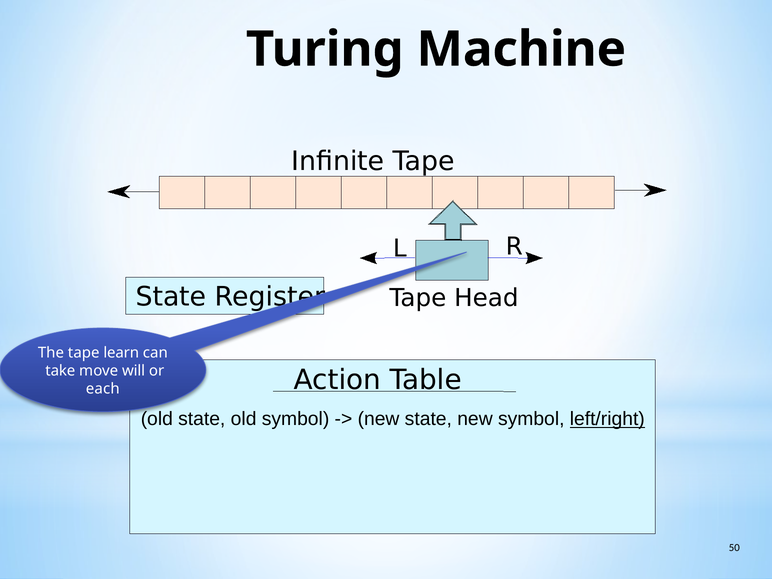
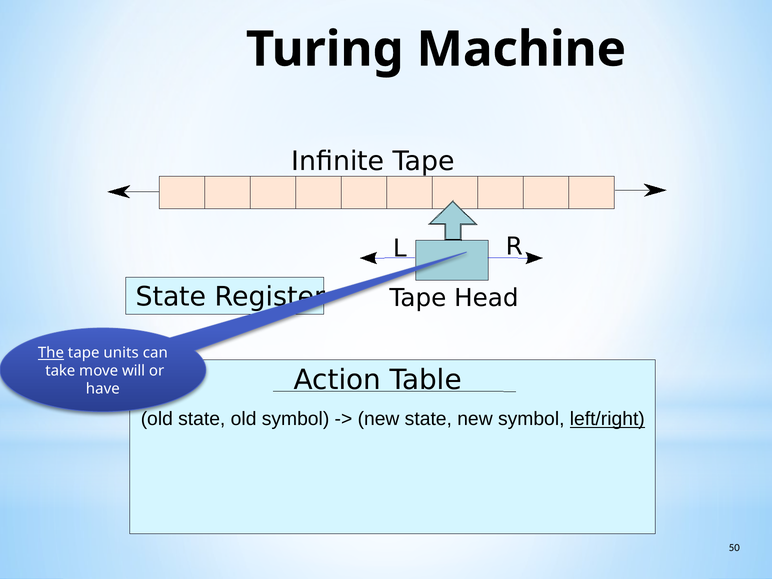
The underline: none -> present
learn: learn -> units
each: each -> have
